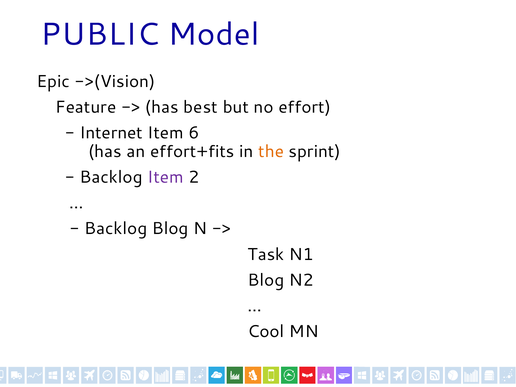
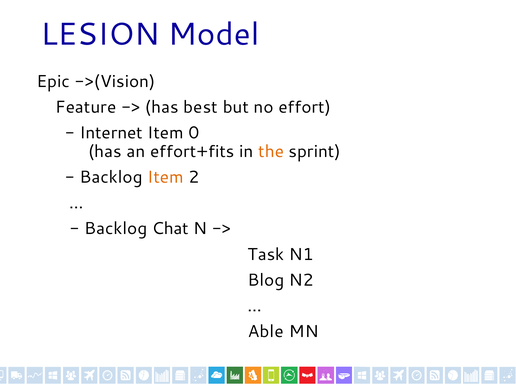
PUBLIC: PUBLIC -> LESION
6: 6 -> 0
Item at (166, 177) colour: purple -> orange
Backlog Blog: Blog -> Chat
Cool: Cool -> Able
